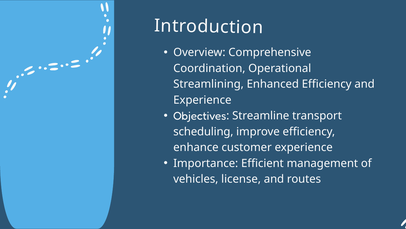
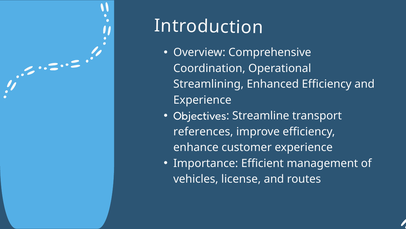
scheduling: scheduling -> references
